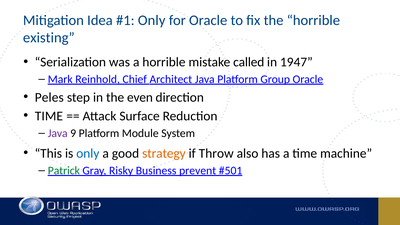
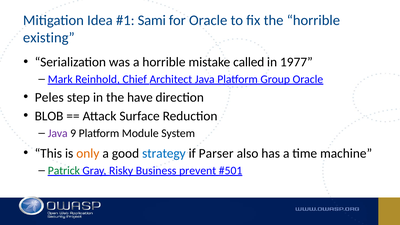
Only at (152, 20): Only -> Sami
1947: 1947 -> 1977
even: even -> have
TIME at (49, 116): TIME -> BLOB
only at (88, 153) colour: blue -> orange
strategy colour: orange -> blue
Throw: Throw -> Parser
